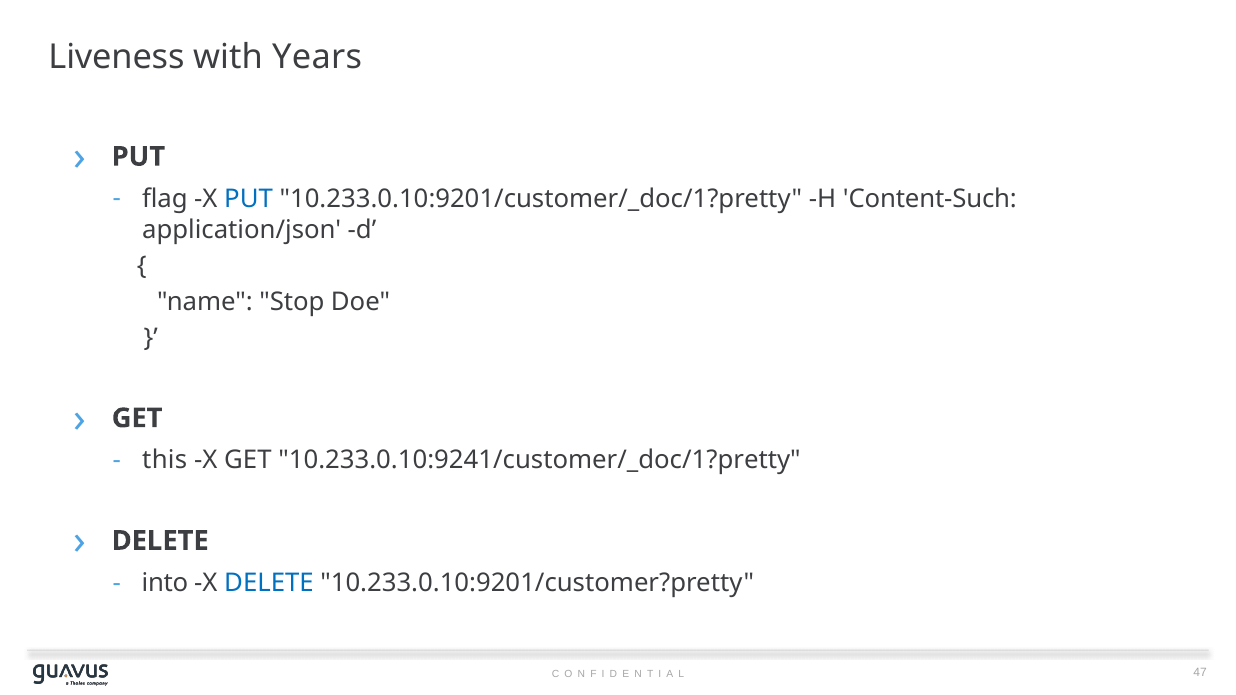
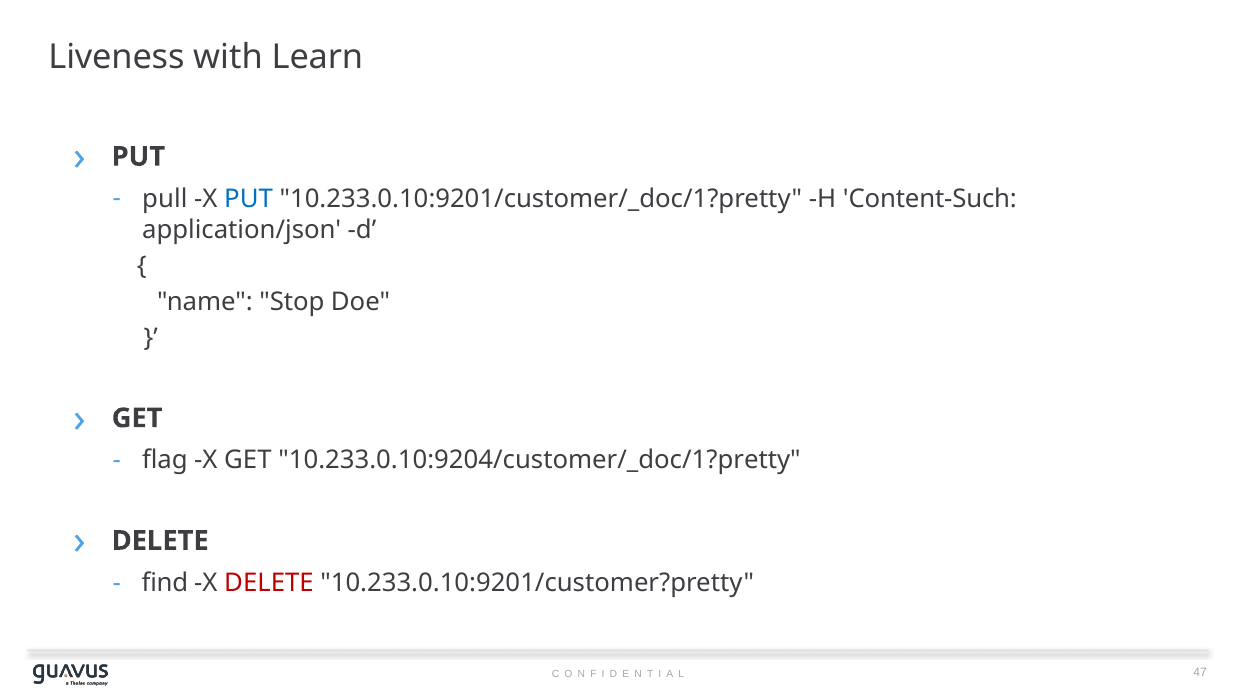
Years: Years -> Learn
flag: flag -> pull
this: this -> flag
10.233.0.10:9241/customer/_doc/1?pretty: 10.233.0.10:9241/customer/_doc/1?pretty -> 10.233.0.10:9204/customer/_doc/1?pretty
into: into -> find
DELETE at (269, 583) colour: blue -> red
